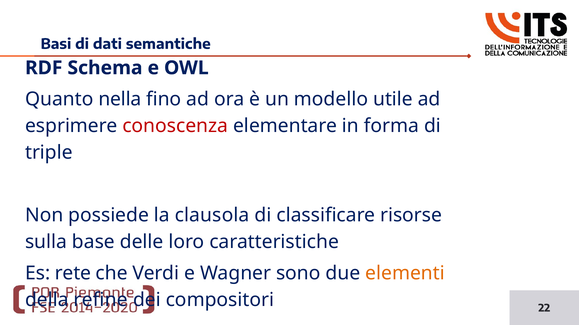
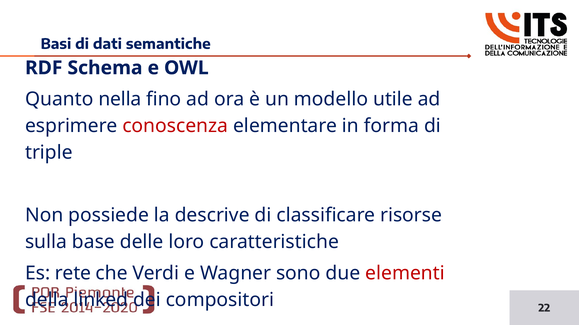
clausola: clausola -> descrive
elementi colour: orange -> red
refine: refine -> linked
